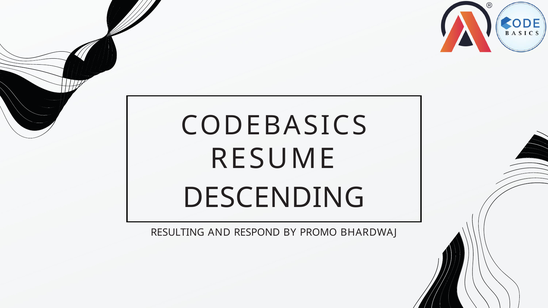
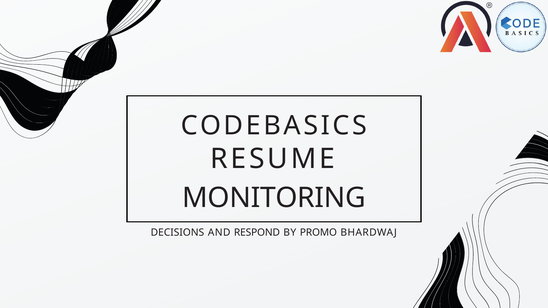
DESCENDING: DESCENDING -> MONITORING
RESULTING: RESULTING -> DECISIONS
